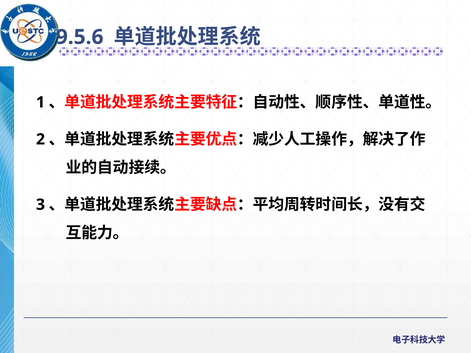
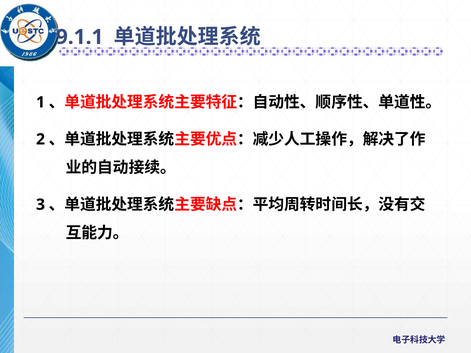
9.5.6: 9.5.6 -> 9.1.1
